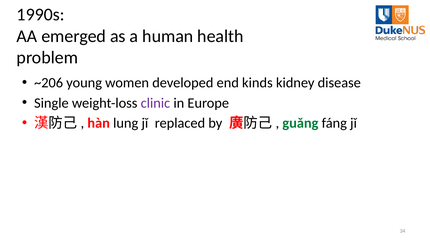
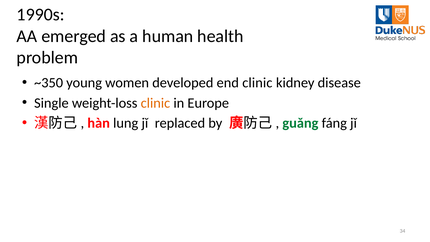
~206: ~206 -> ~350
end kinds: kinds -> clinic
clinic at (155, 103) colour: purple -> orange
